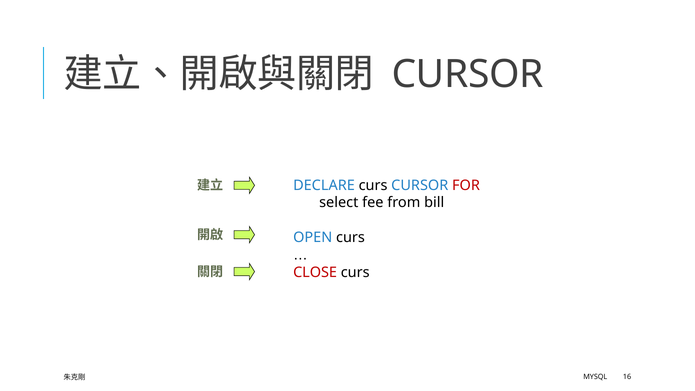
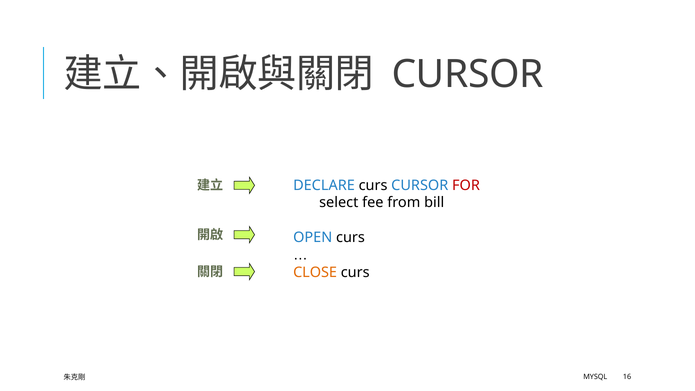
CLOSE colour: red -> orange
